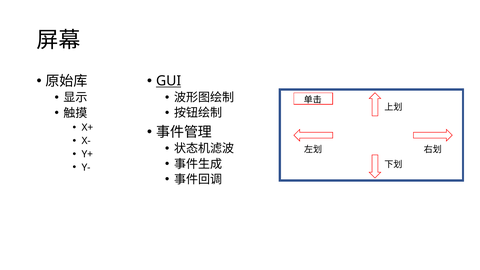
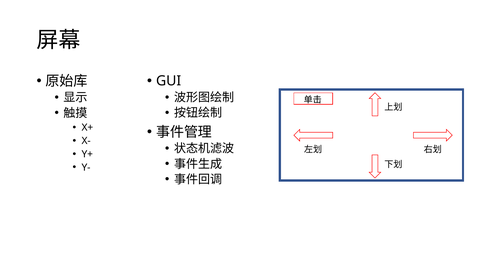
GUI underline: present -> none
